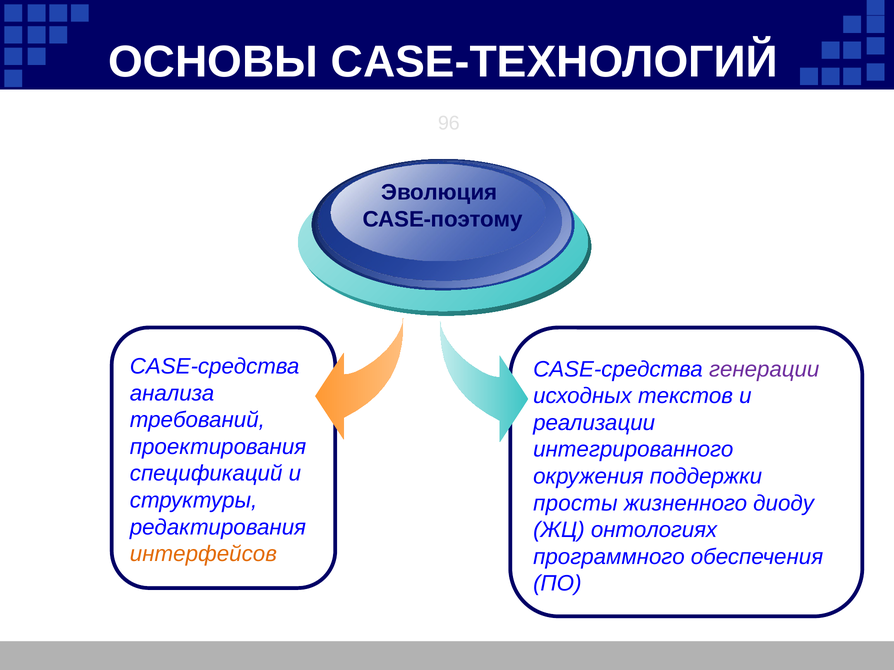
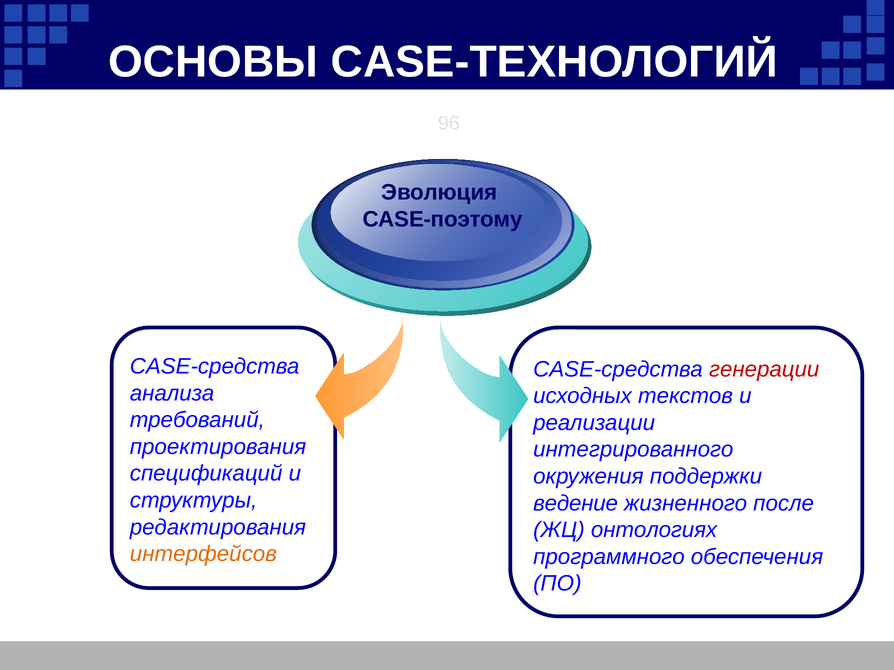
генерации colour: purple -> red
просты: просты -> ведение
диоду: диоду -> после
